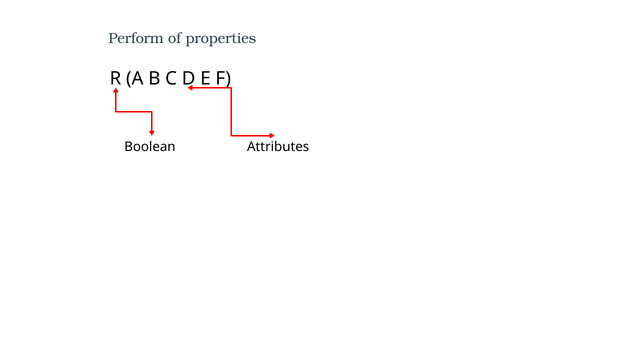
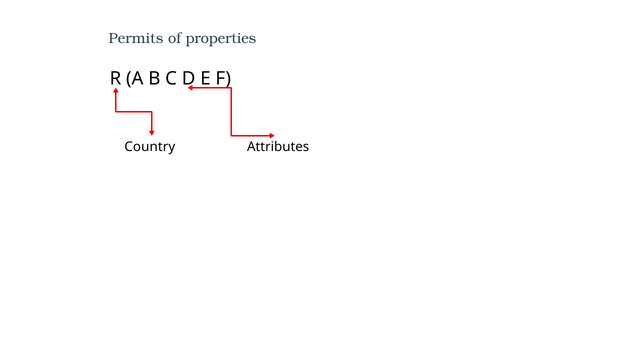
Perform: Perform -> Permits
Boolean: Boolean -> Country
